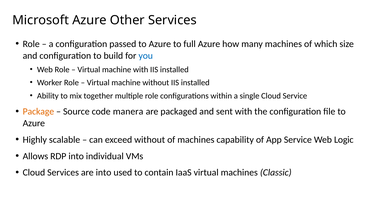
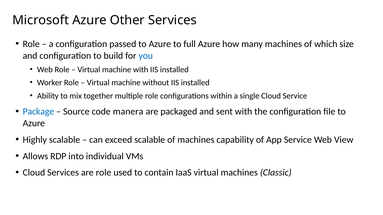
Package colour: orange -> blue
exceed without: without -> scalable
Logic: Logic -> View
are into: into -> role
